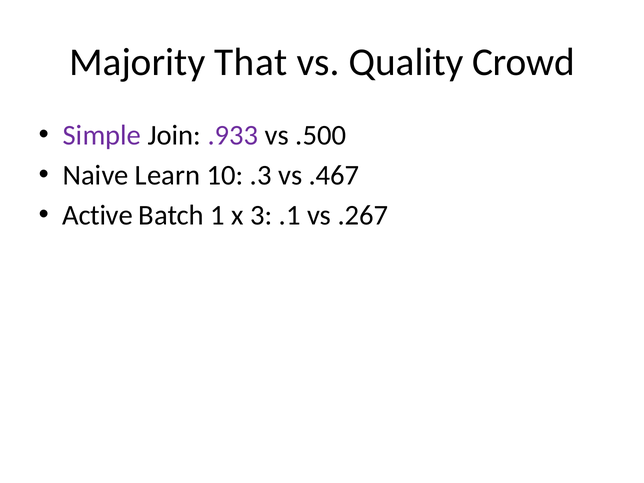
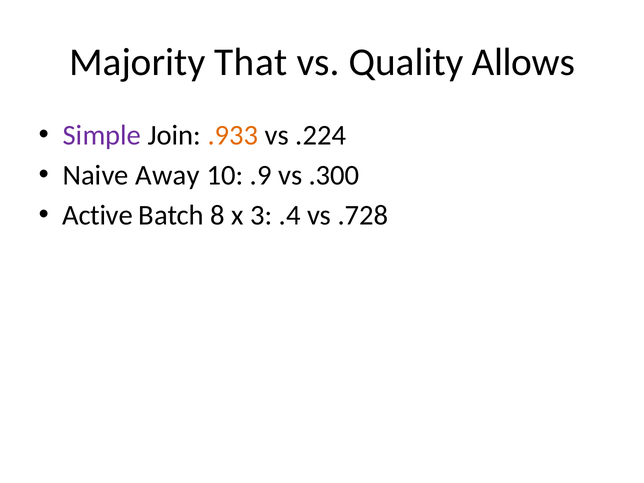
Crowd: Crowd -> Allows
.933 colour: purple -> orange
.500: .500 -> .224
Learn: Learn -> Away
.3: .3 -> .9
.467: .467 -> .300
1: 1 -> 8
.1: .1 -> .4
.267: .267 -> .728
